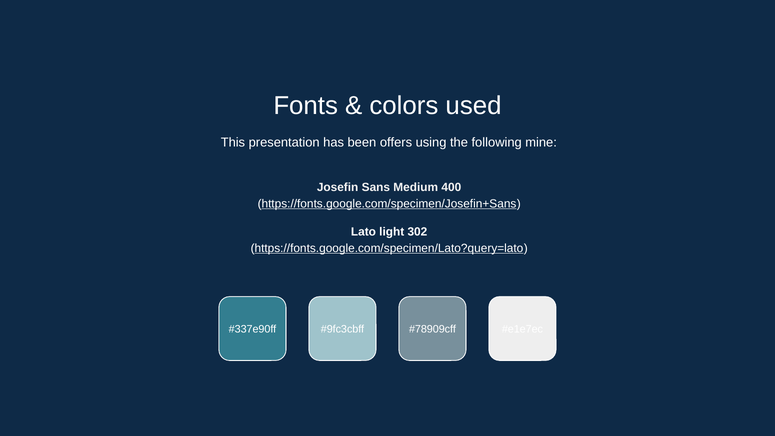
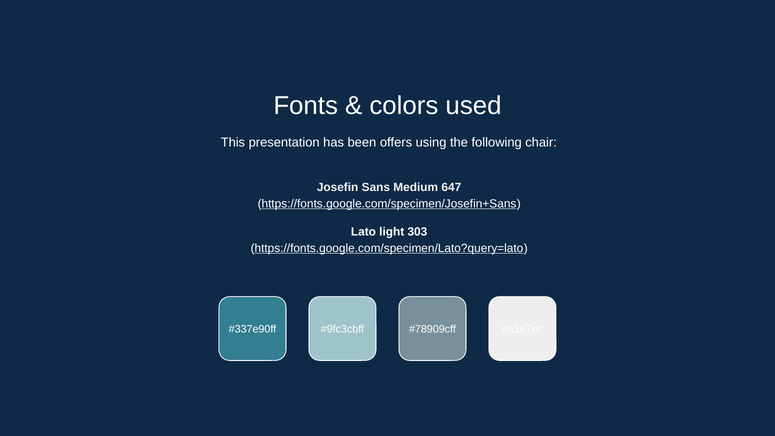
mine: mine -> chair
400: 400 -> 647
302: 302 -> 303
